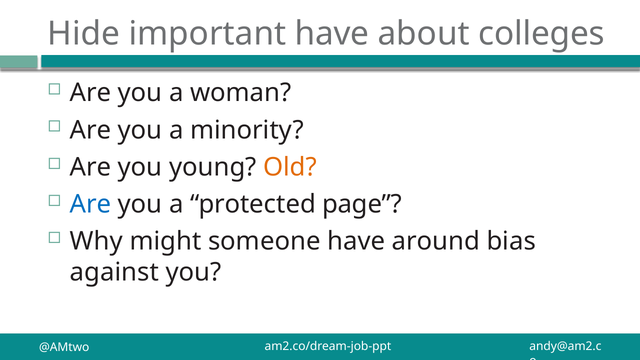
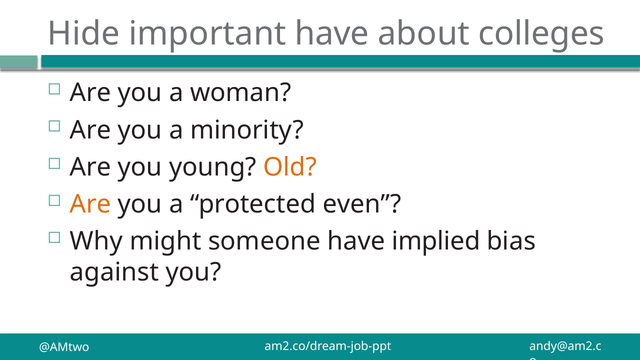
Are at (91, 204) colour: blue -> orange
page: page -> even
around: around -> implied
